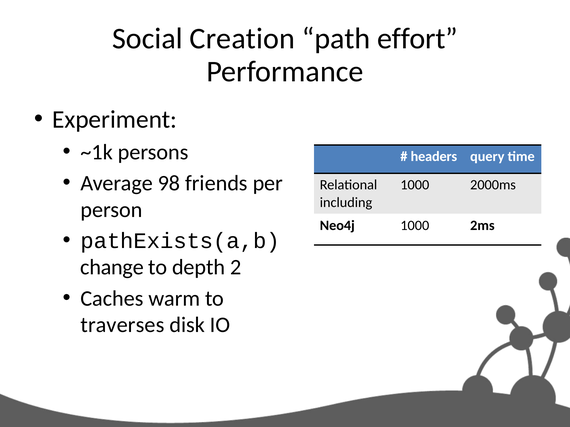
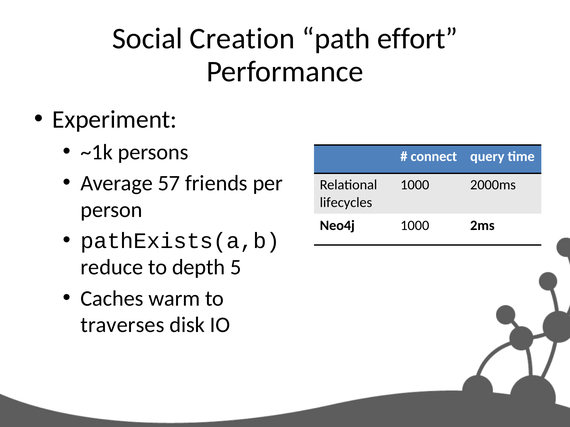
headers: headers -> connect
98: 98 -> 57
including: including -> lifecycles
change: change -> reduce
2: 2 -> 5
